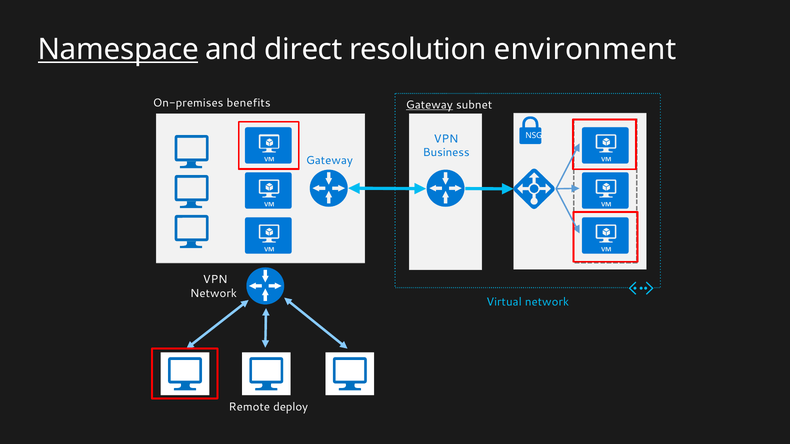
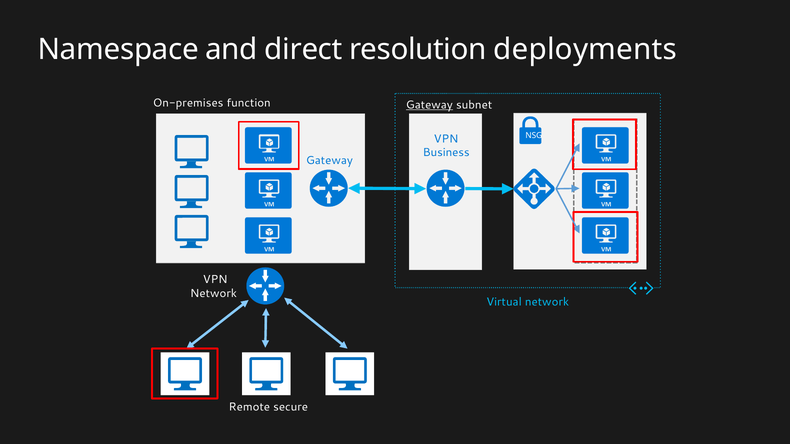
Namespace underline: present -> none
environment: environment -> deployments
benefits: benefits -> function
deploy: deploy -> secure
